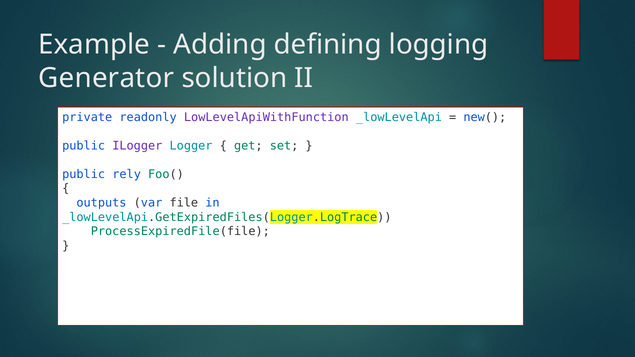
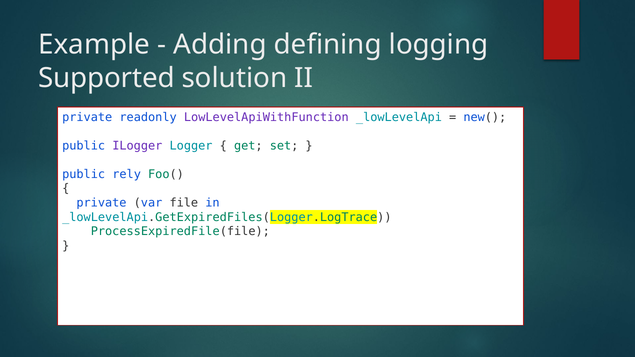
Generator: Generator -> Supported
outputs at (101, 203): outputs -> private
